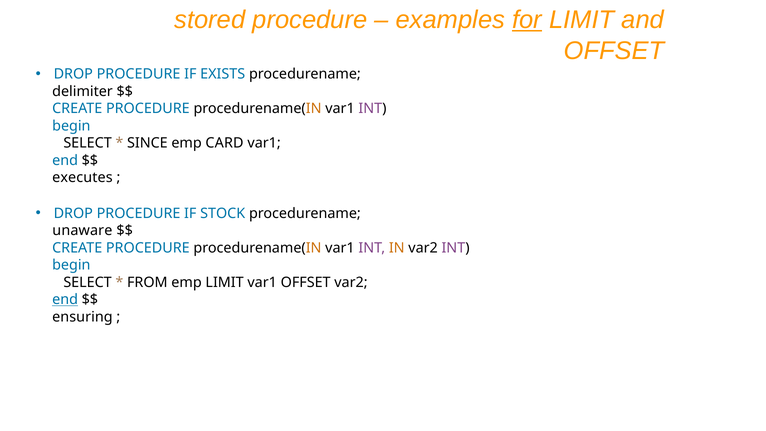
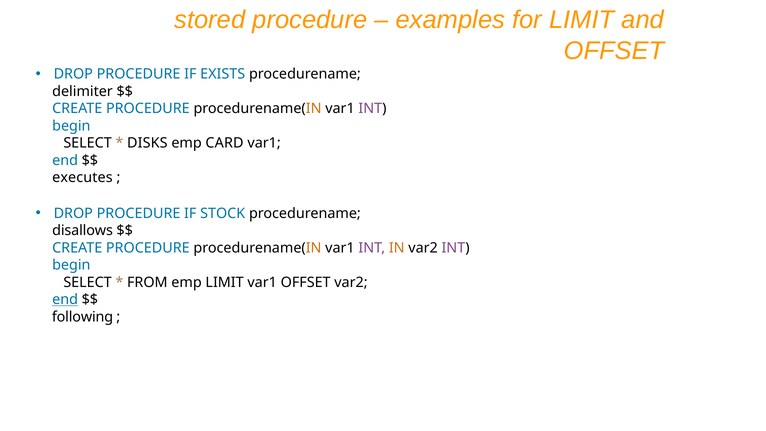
for underline: present -> none
SINCE: SINCE -> DISKS
unaware: unaware -> disallows
ensuring: ensuring -> following
